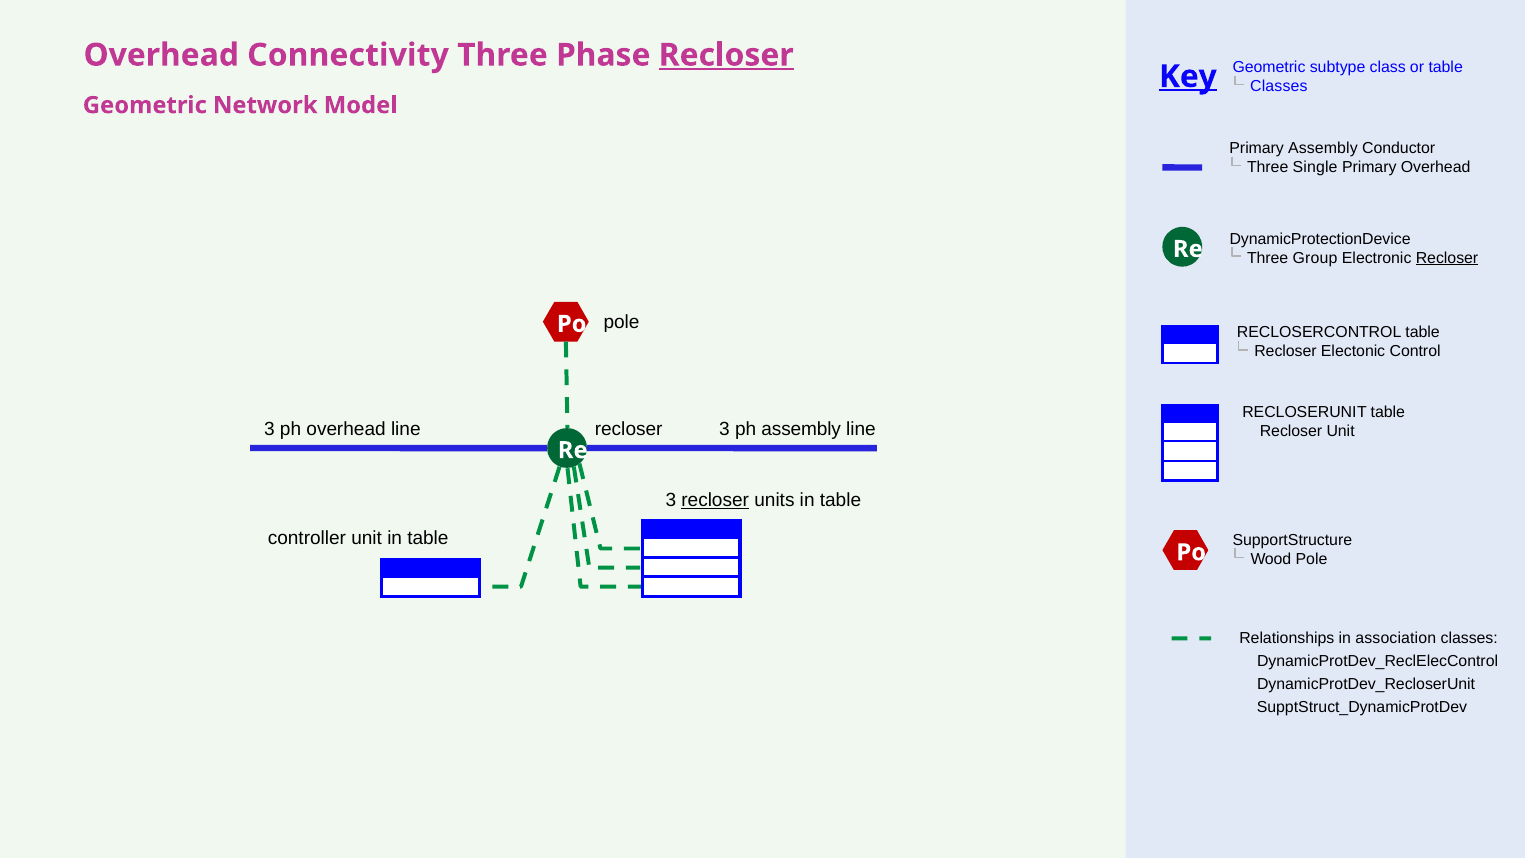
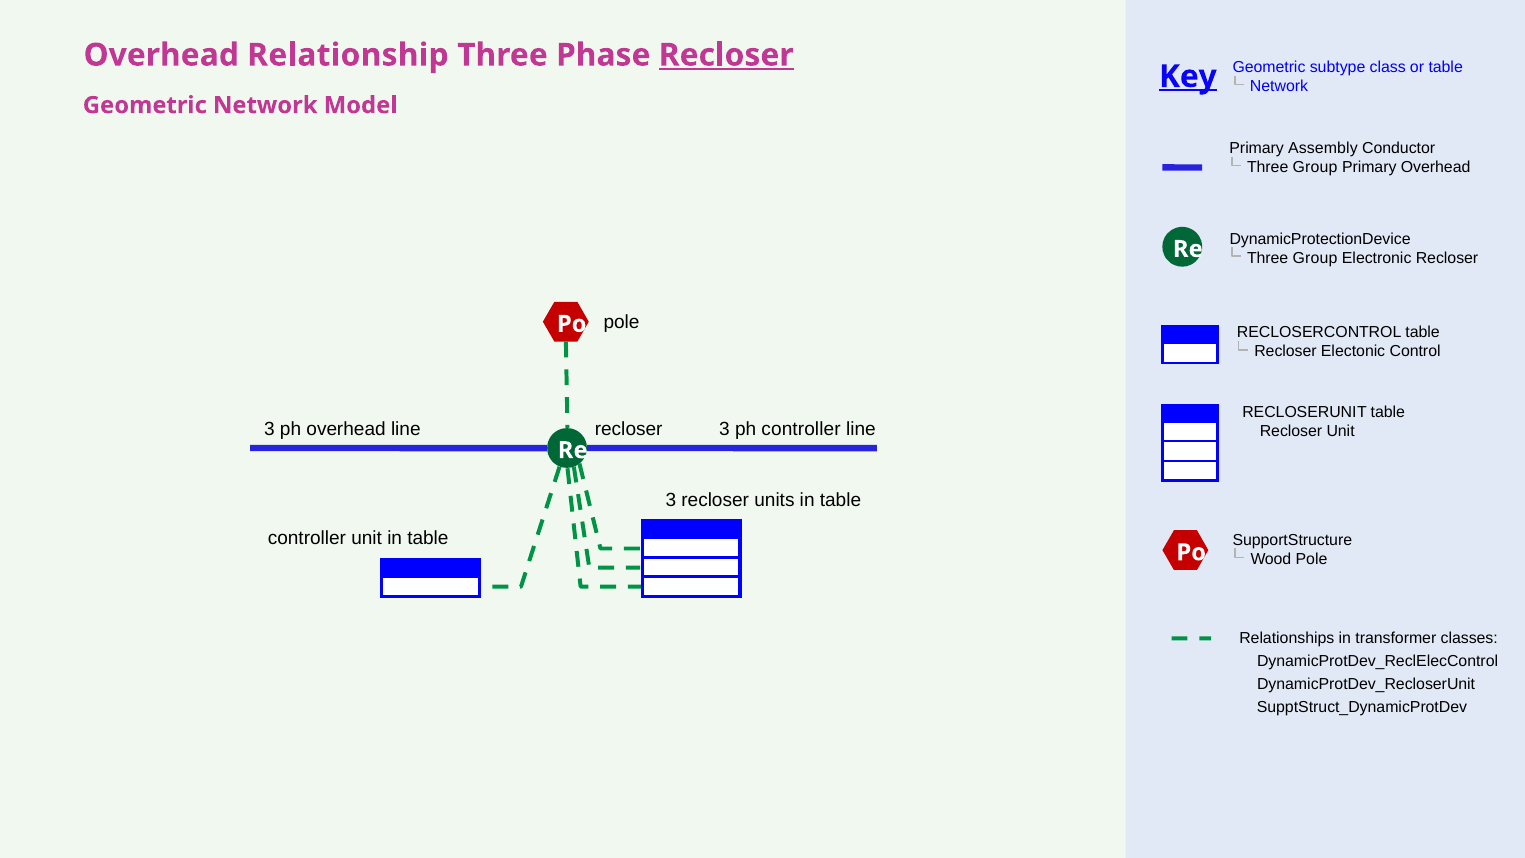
Connectivity: Connectivity -> Relationship
Classes at (1279, 86): Classes -> Network
Single at (1315, 167): Single -> Group
Recloser at (1447, 258) underline: present -> none
ph assembly: assembly -> controller
recloser at (715, 500) underline: present -> none
association: association -> transformer
